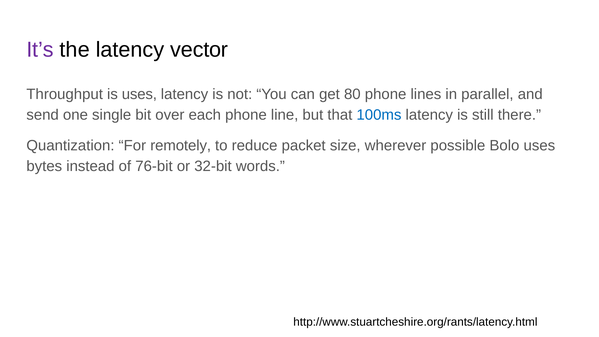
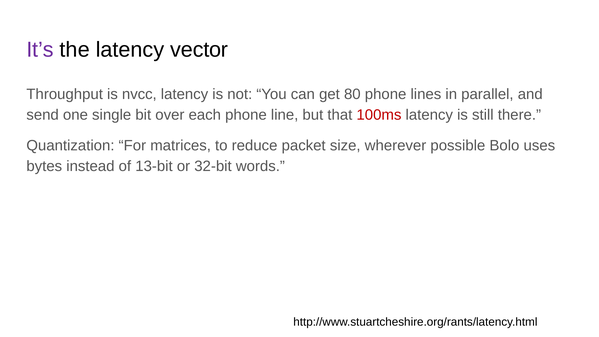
is uses: uses -> nvcc
100ms colour: blue -> red
remotely: remotely -> matrices
76-bit: 76-bit -> 13-bit
